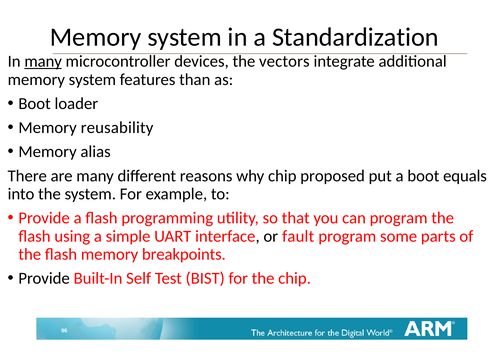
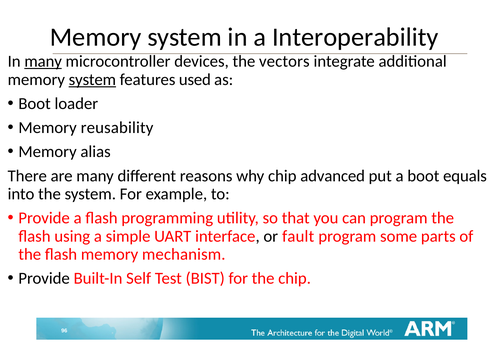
Standardization: Standardization -> Interoperability
system at (92, 80) underline: none -> present
than: than -> used
proposed: proposed -> advanced
breakpoints: breakpoints -> mechanism
